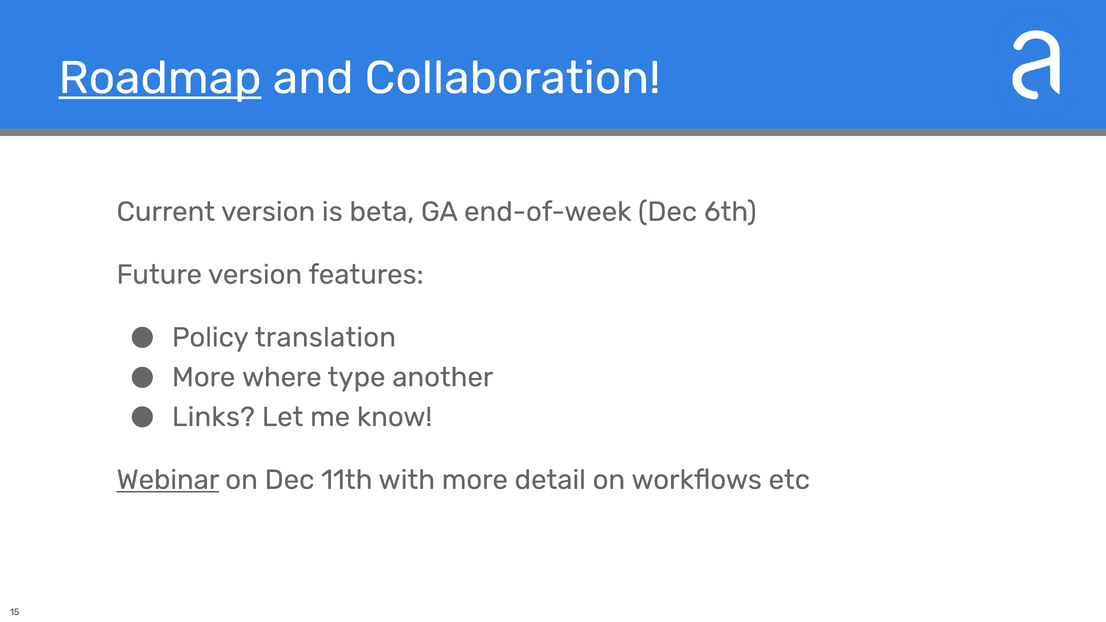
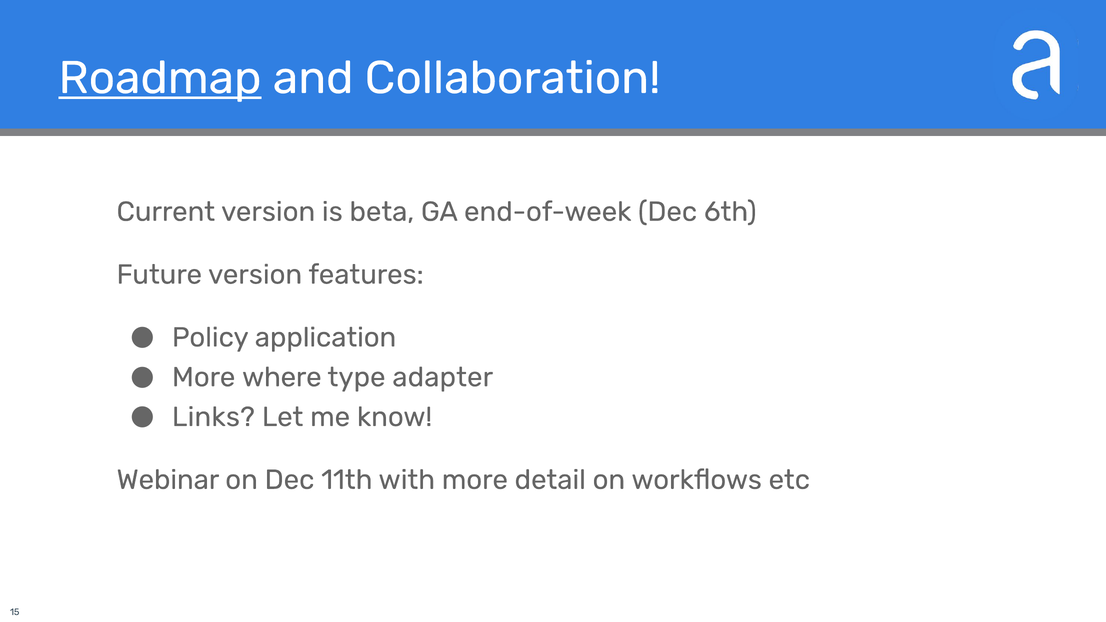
translation: translation -> application
another: another -> adapter
Webinar underline: present -> none
